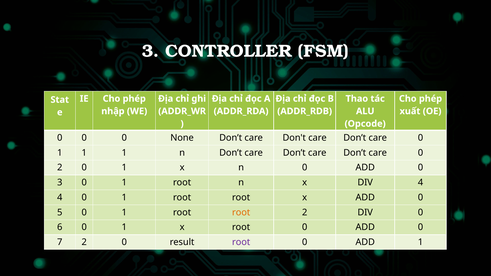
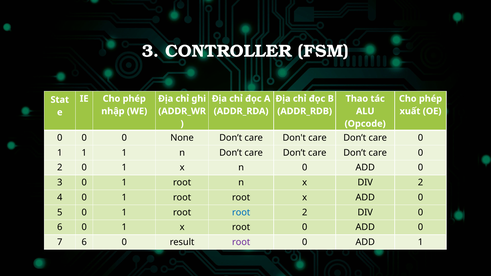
DIV 4: 4 -> 2
root at (241, 212) colour: orange -> blue
7 2: 2 -> 6
